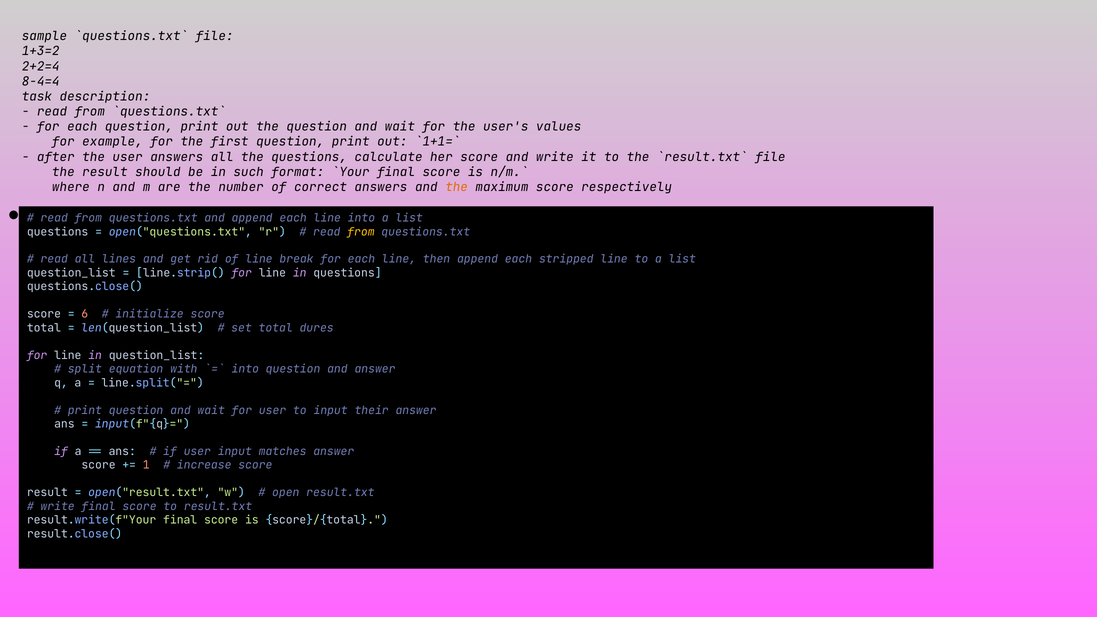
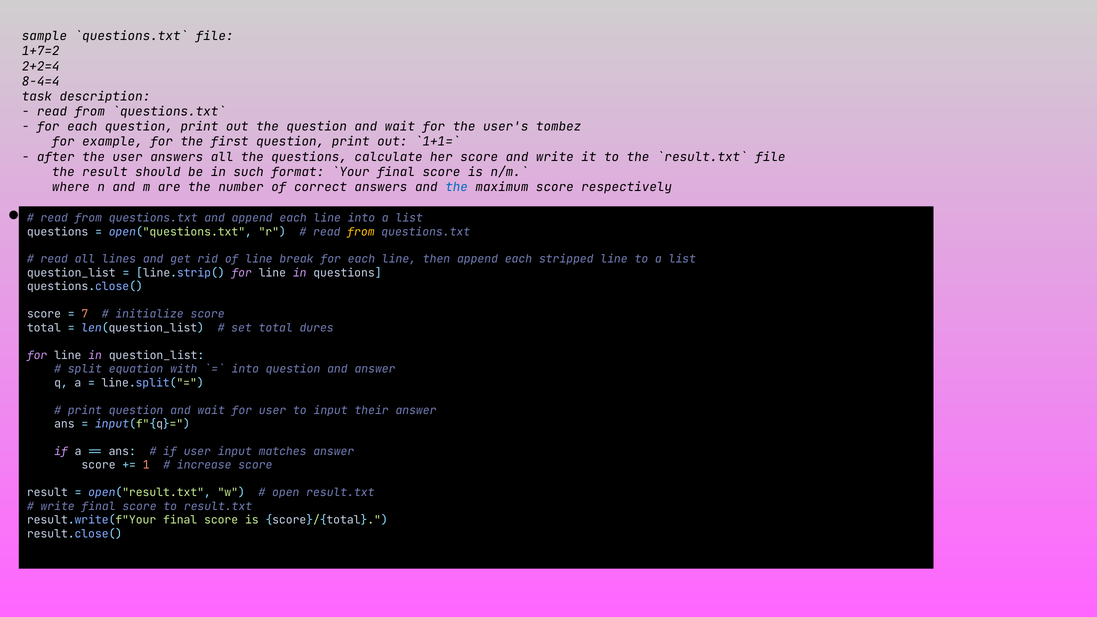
1+3=2: 1+3=2 -> 1+7=2
values: values -> tombez
the at (457, 187) colour: orange -> blue
6: 6 -> 7
